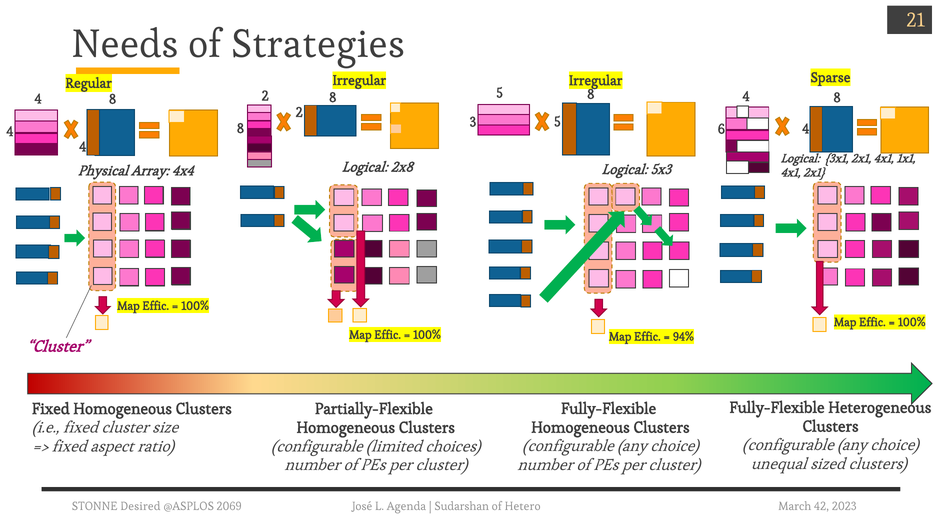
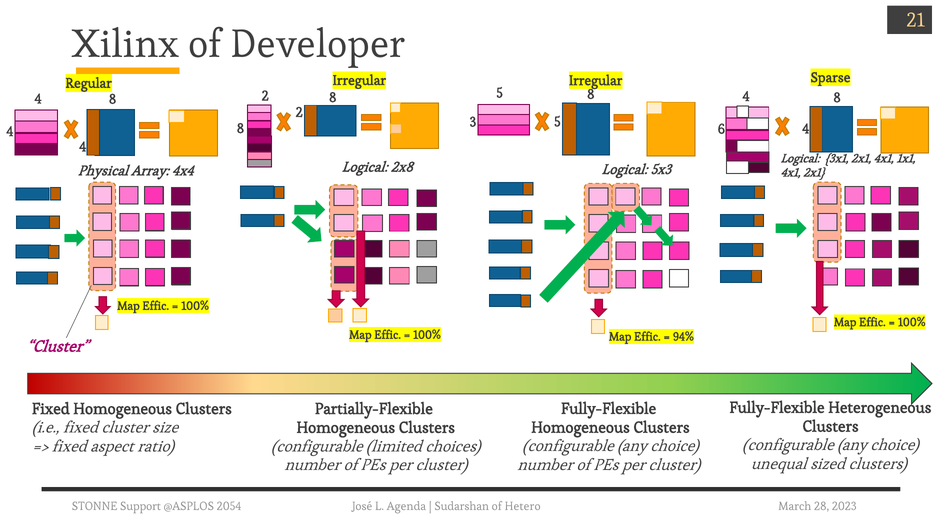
Needs: Needs -> Xilinx
Strategies: Strategies -> Developer
Desired: Desired -> Support
2069: 2069 -> 2054
42: 42 -> 28
